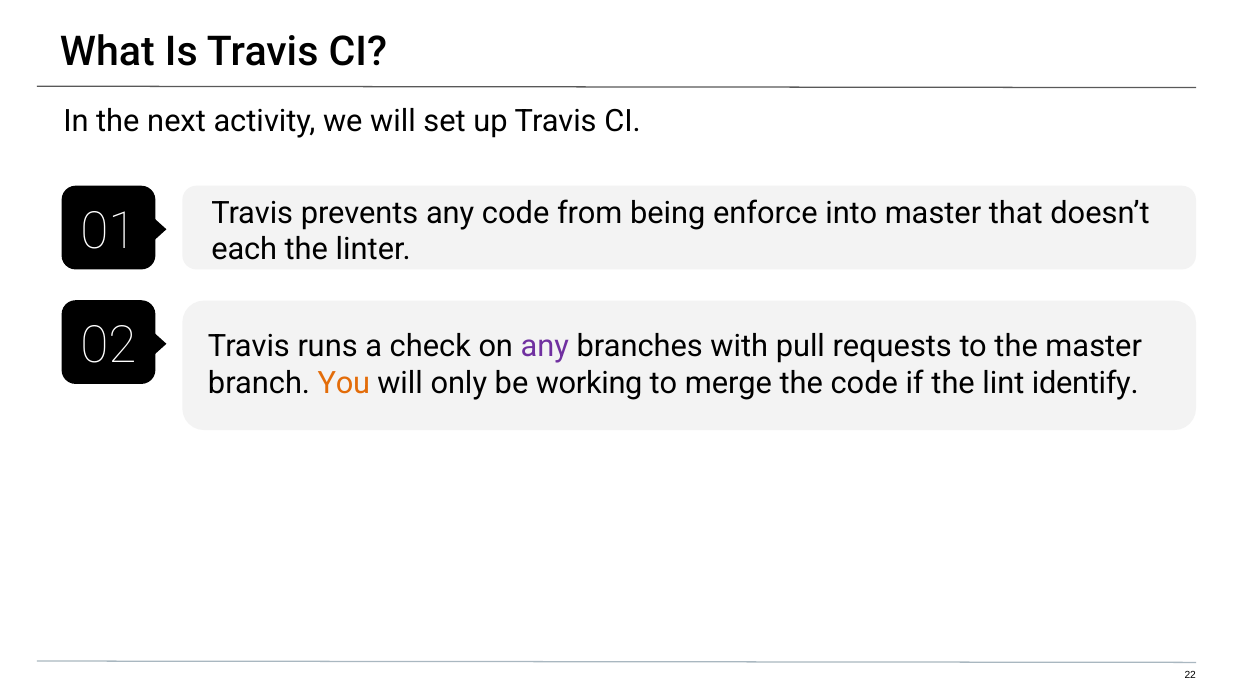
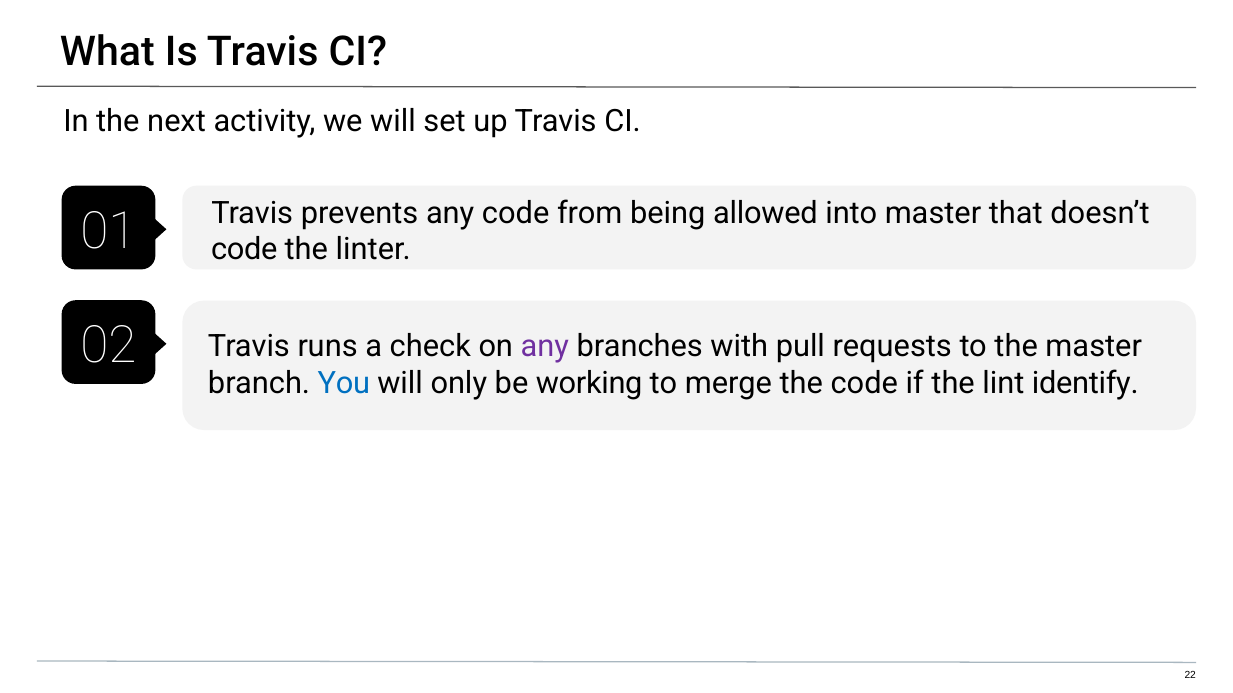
enforce: enforce -> allowed
each at (244, 250): each -> code
You colour: orange -> blue
